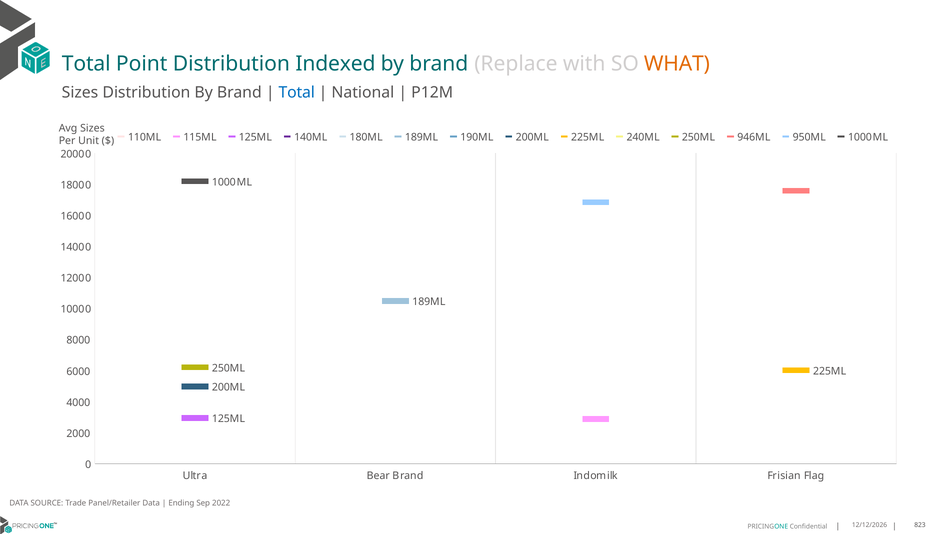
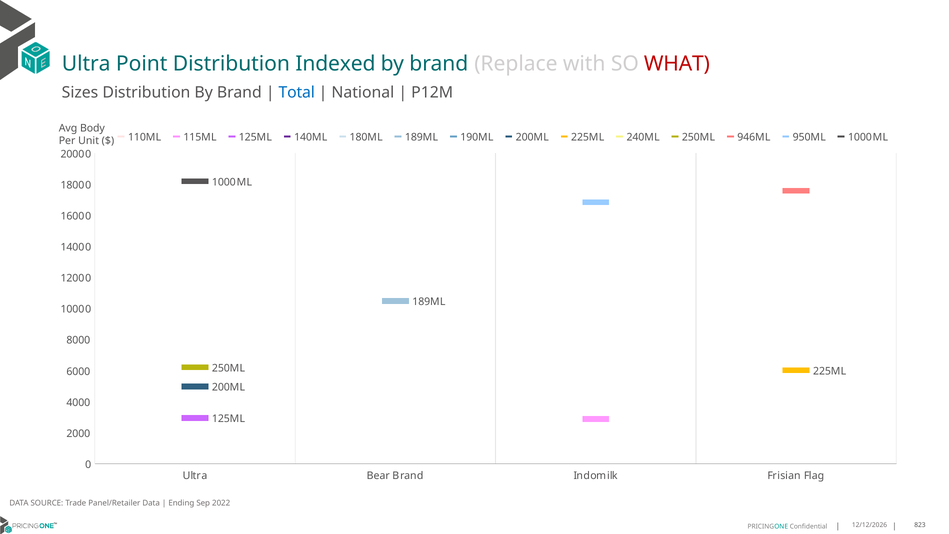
Total at (86, 64): Total -> Ultra
WHAT colour: orange -> red
Avg Sizes: Sizes -> Body
